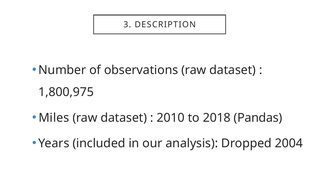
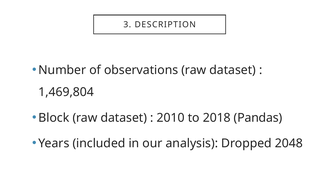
1,800,975: 1,800,975 -> 1,469,804
Miles: Miles -> Block
2004: 2004 -> 2048
